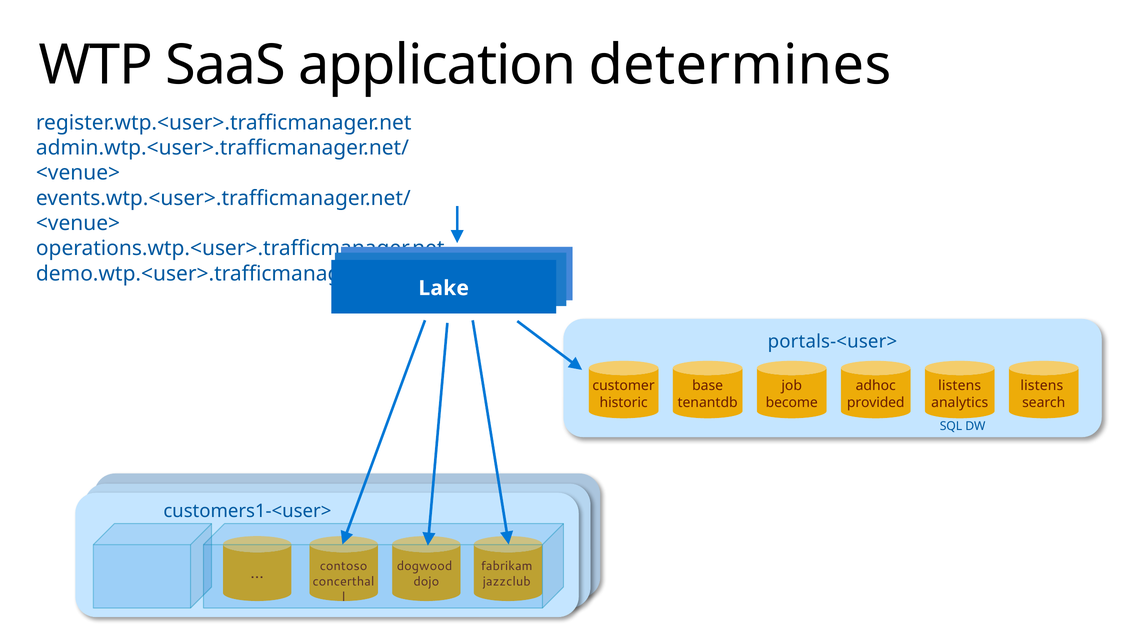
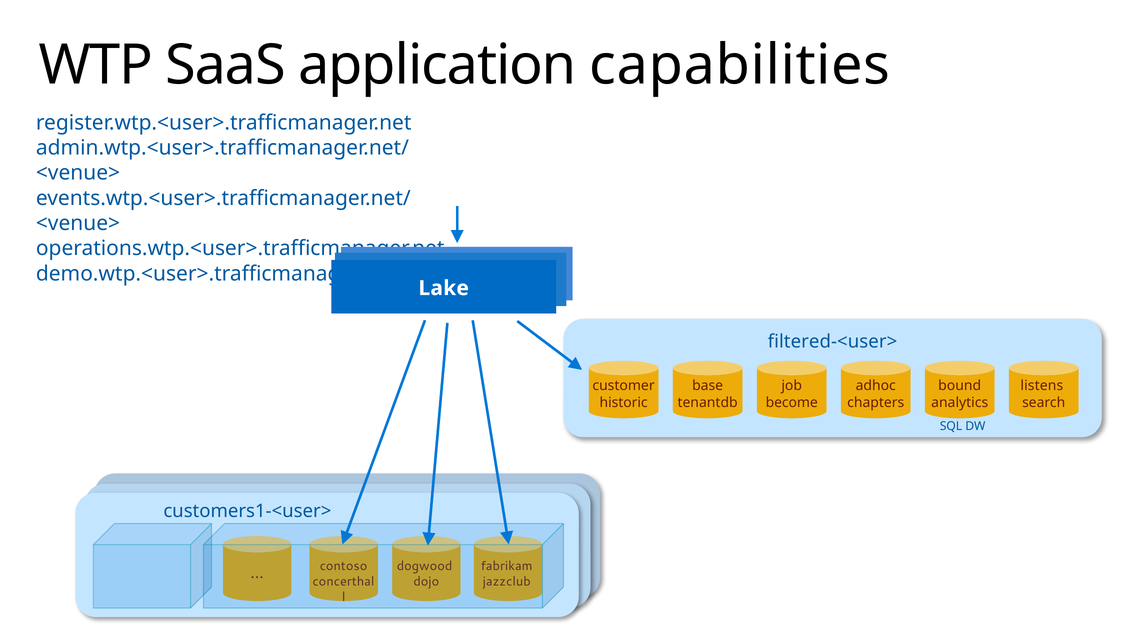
determines: determines -> capabilities
portals-<user>: portals-<user> -> filtered-<user>
listens at (960, 386): listens -> bound
provided: provided -> chapters
